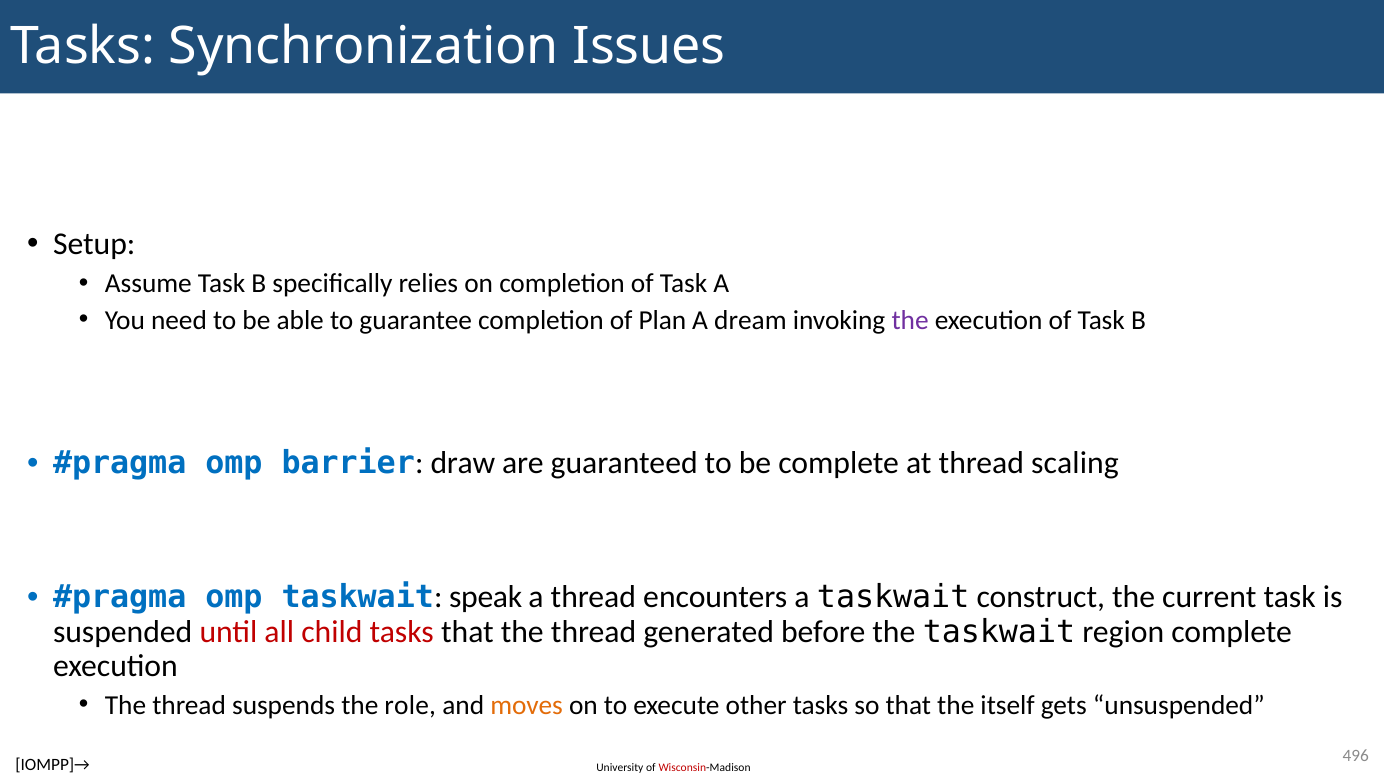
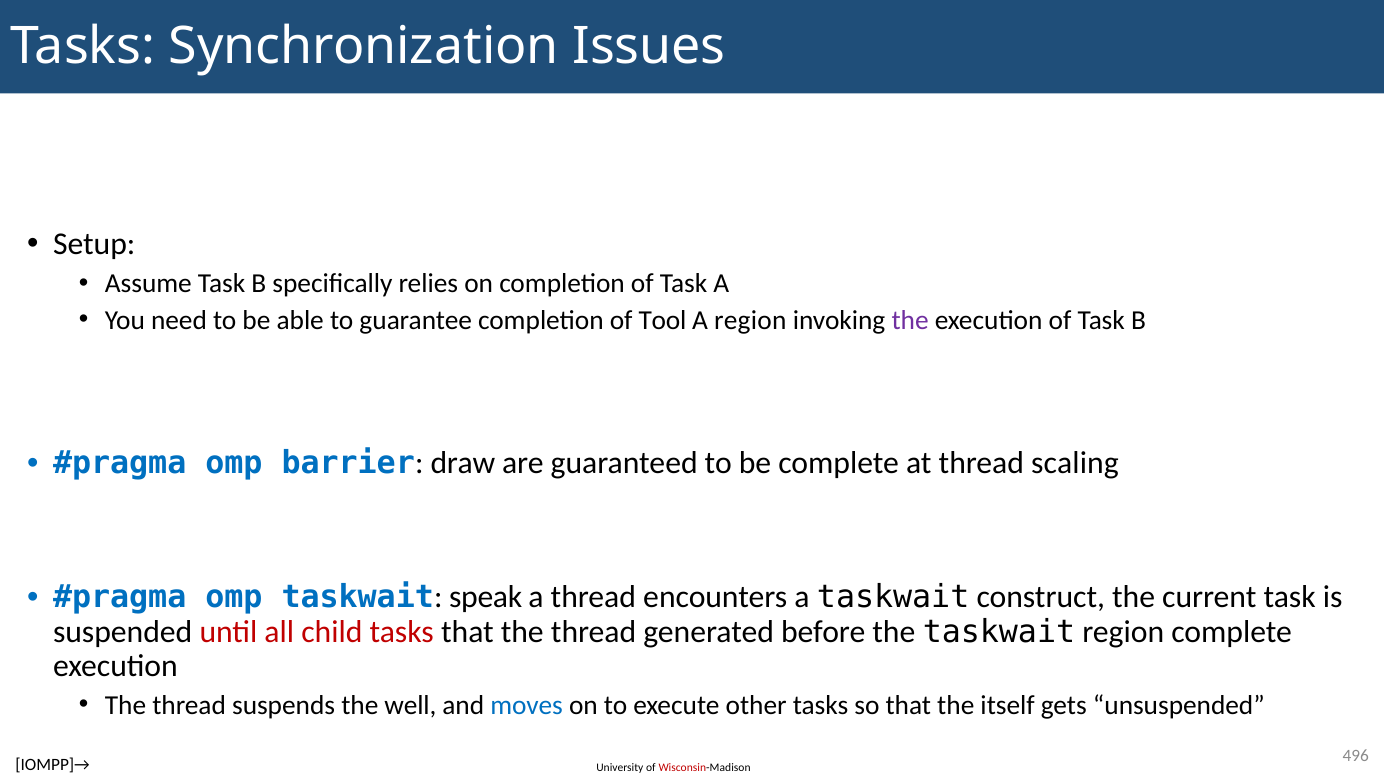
Plan: Plan -> Tool
A dream: dream -> region
role: role -> well
moves colour: orange -> blue
